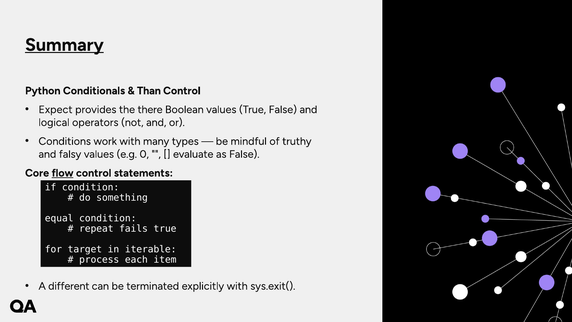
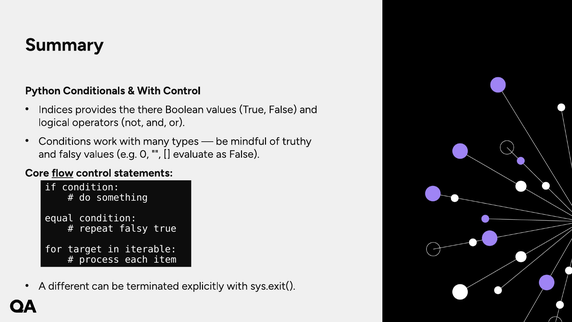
Summary underline: present -> none
Than at (149, 91): Than -> With
Expect: Expect -> Indices
repeat fails: fails -> falsy
